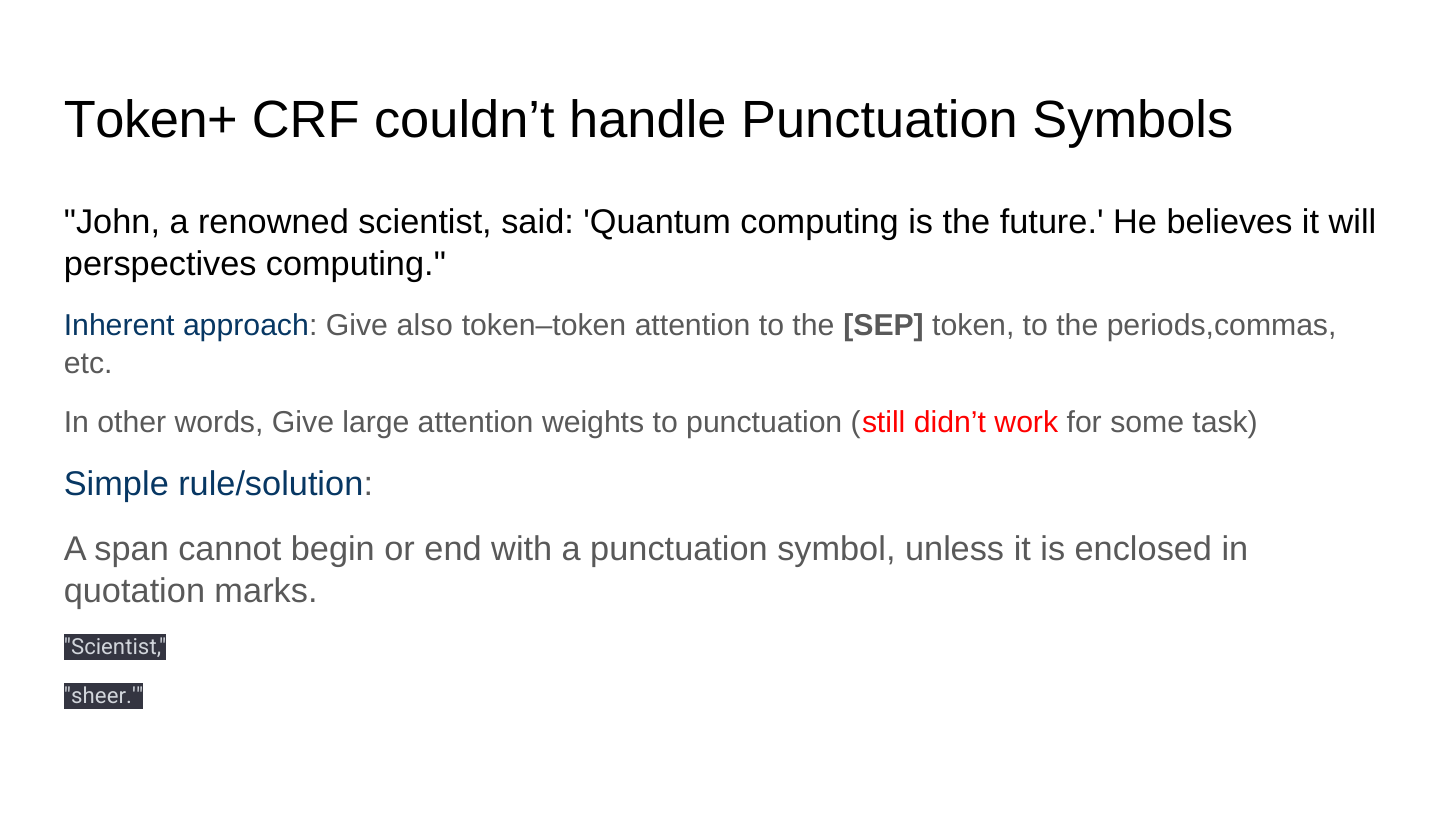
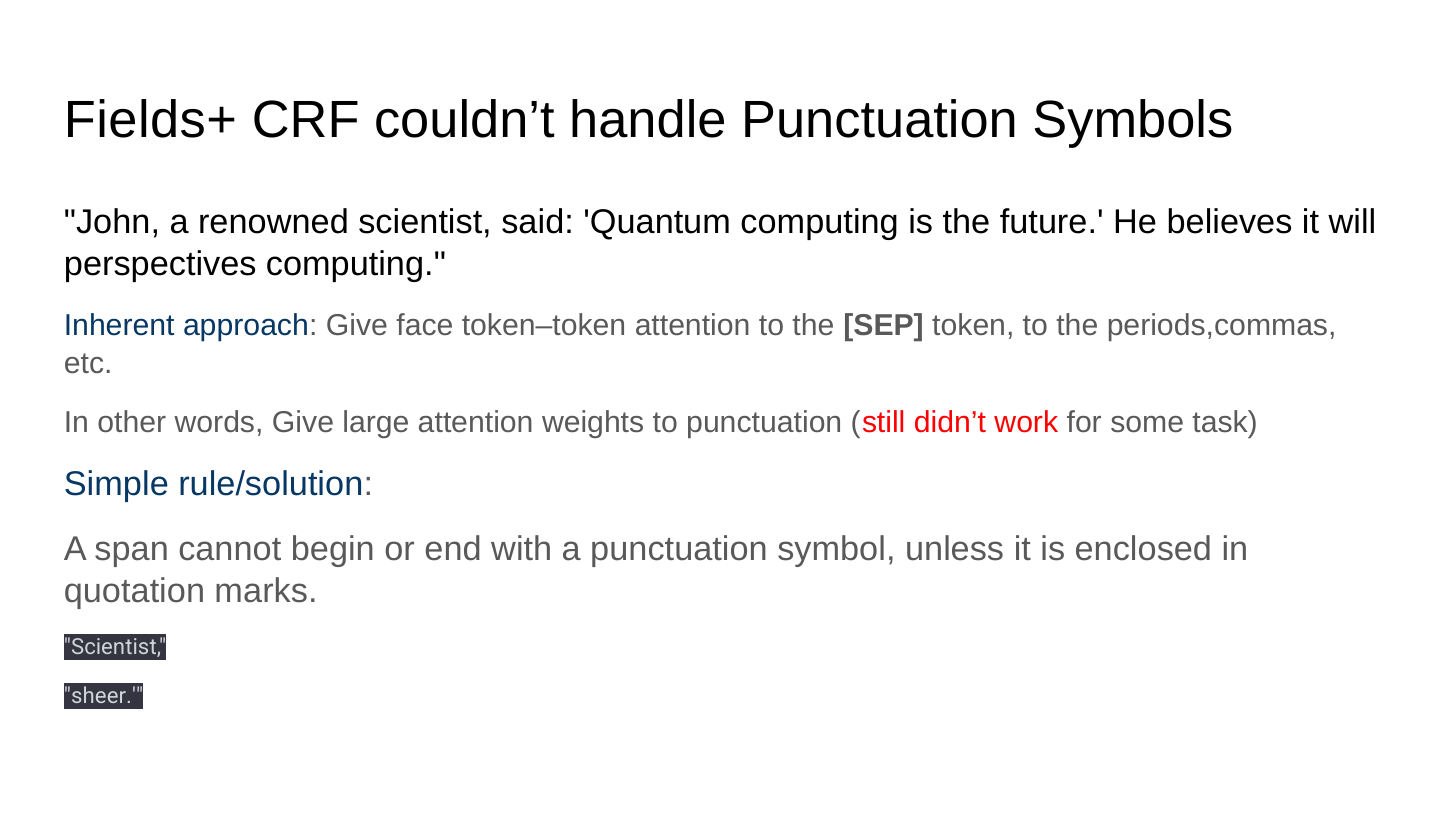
Token+: Token+ -> Fields+
also: also -> face
